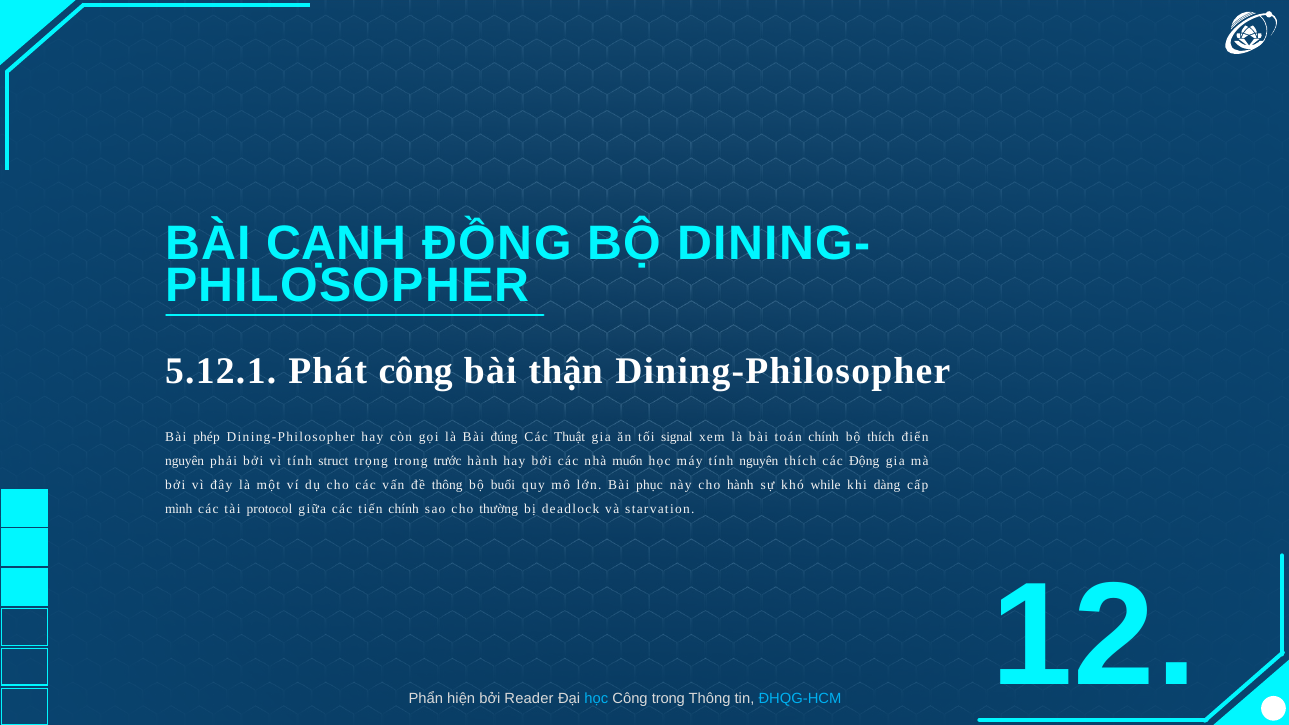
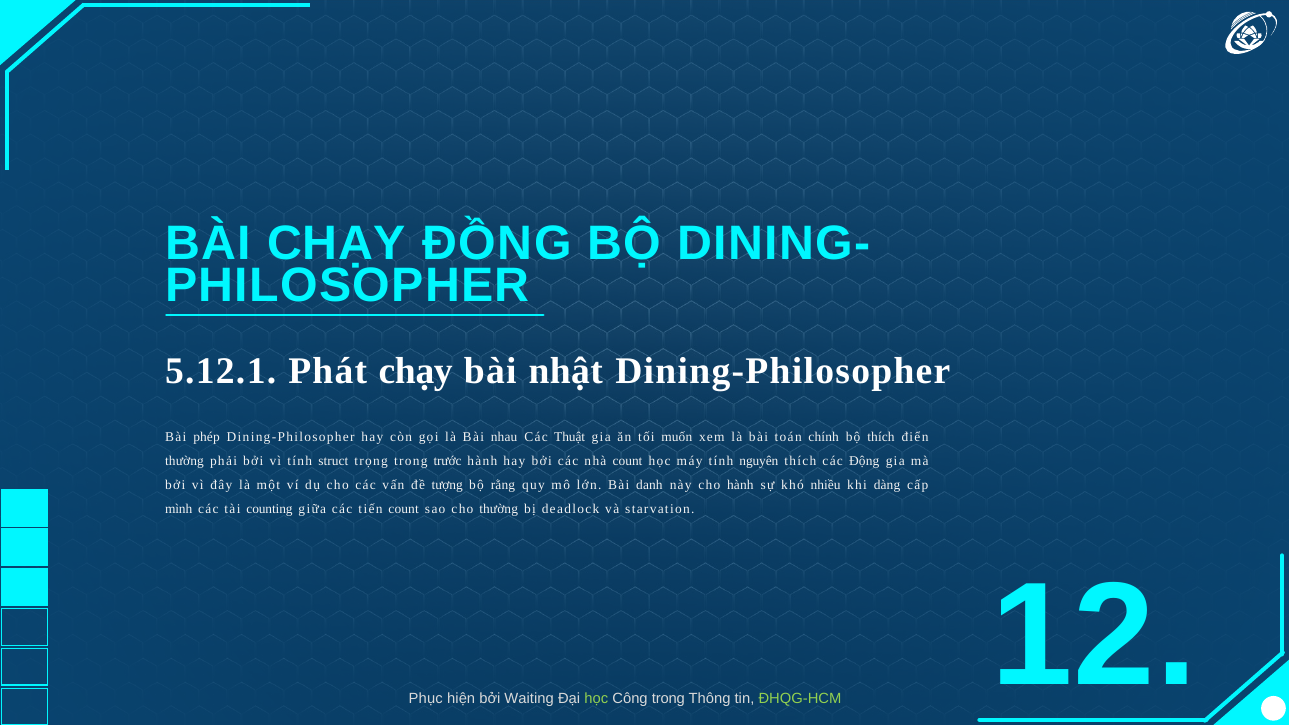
BÀI CẠNH: CẠNH -> CHẠY
Phát công: công -> chạy
thận: thận -> nhật
đúng: đúng -> nhau
signal: signal -> muốn
nguyên at (185, 461): nguyên -> thường
nhà muốn: muốn -> count
đề thông: thông -> tượng
buổi: buổi -> rằng
phục: phục -> danh
while: while -> nhiều
protocol: protocol -> counting
tiến chính: chính -> count
Phẩn: Phẩn -> Phục
Reader: Reader -> Waiting
học at (596, 699) colour: light blue -> light green
ĐHQG-HCM colour: light blue -> light green
